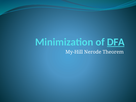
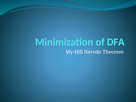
DFA underline: present -> none
